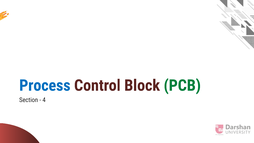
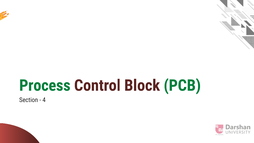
Process colour: blue -> green
